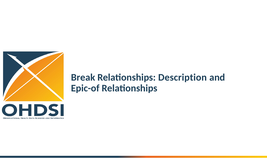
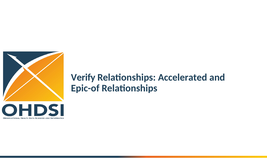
Break: Break -> Verify
Description: Description -> Accelerated
